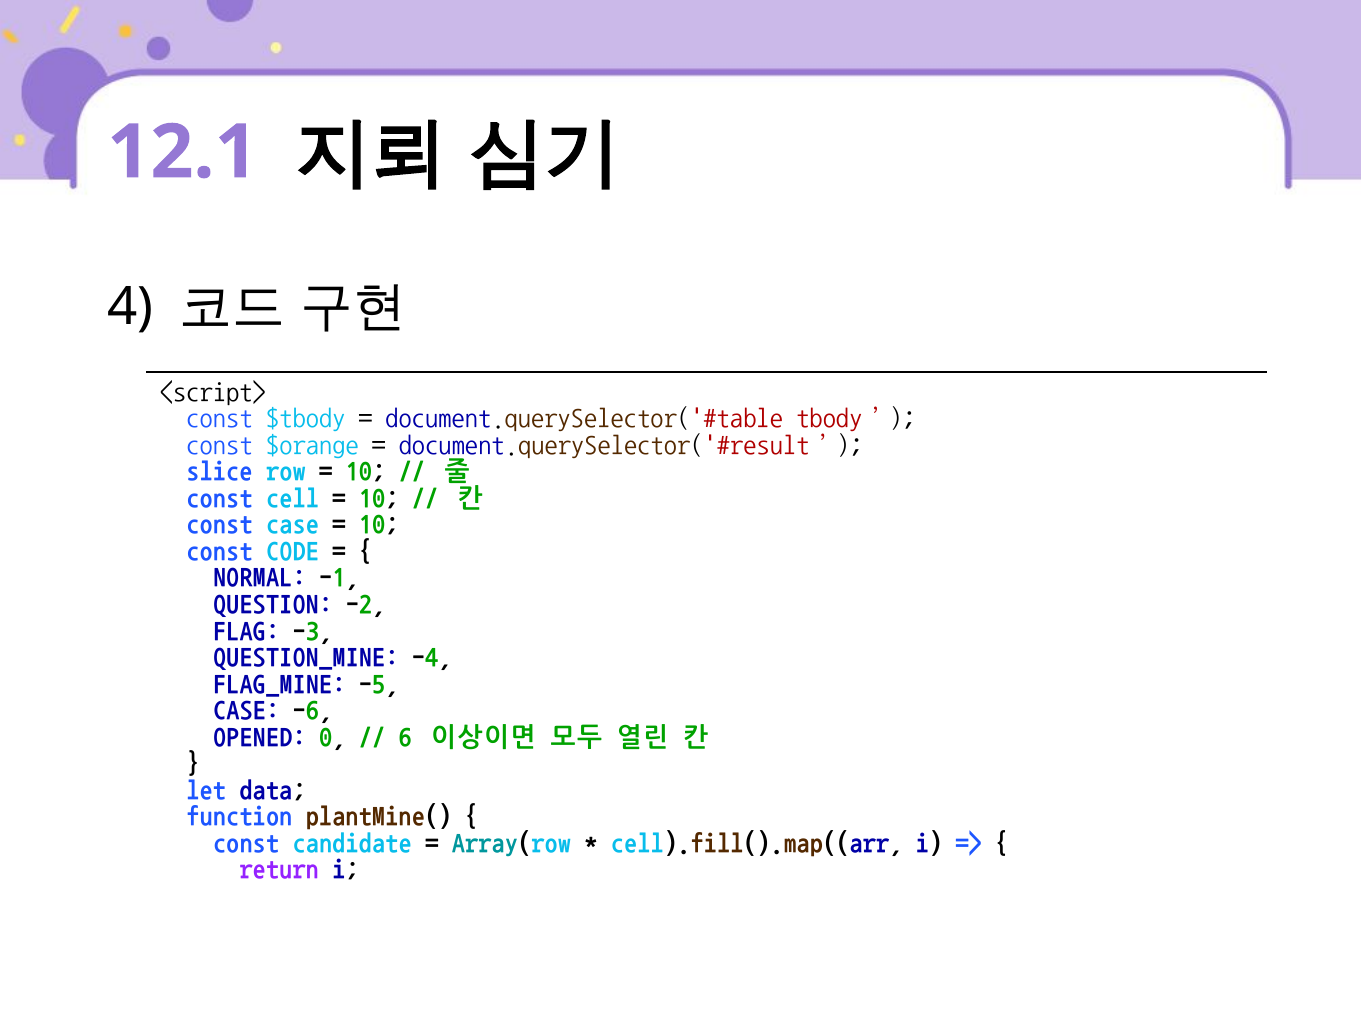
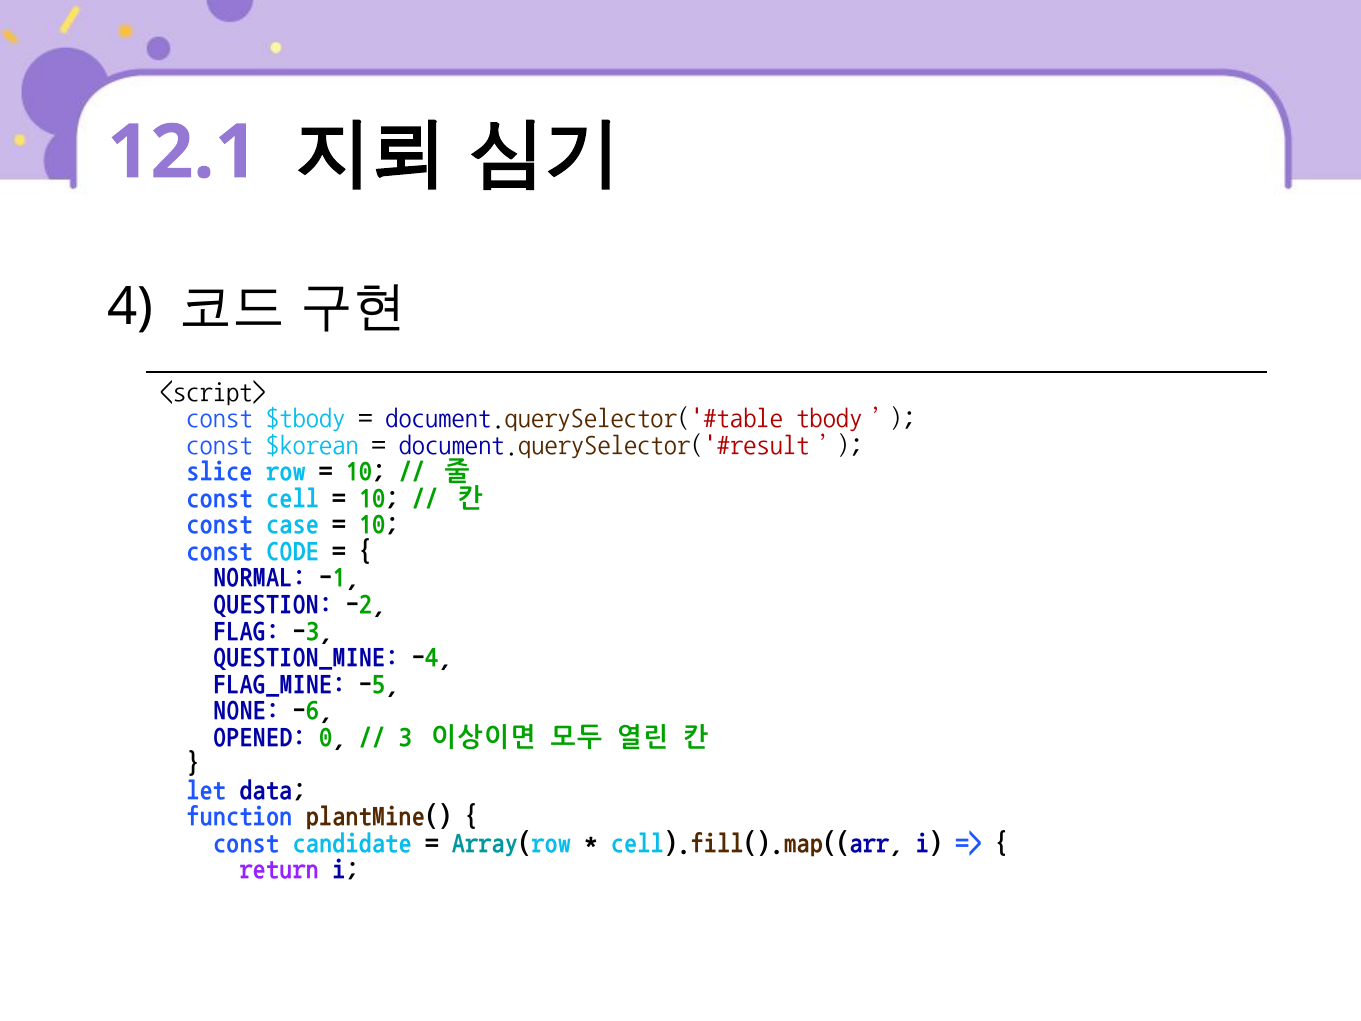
$orange: $orange -> $korean
CASE at (246, 710): CASE -> NONE
6: 6 -> 3
